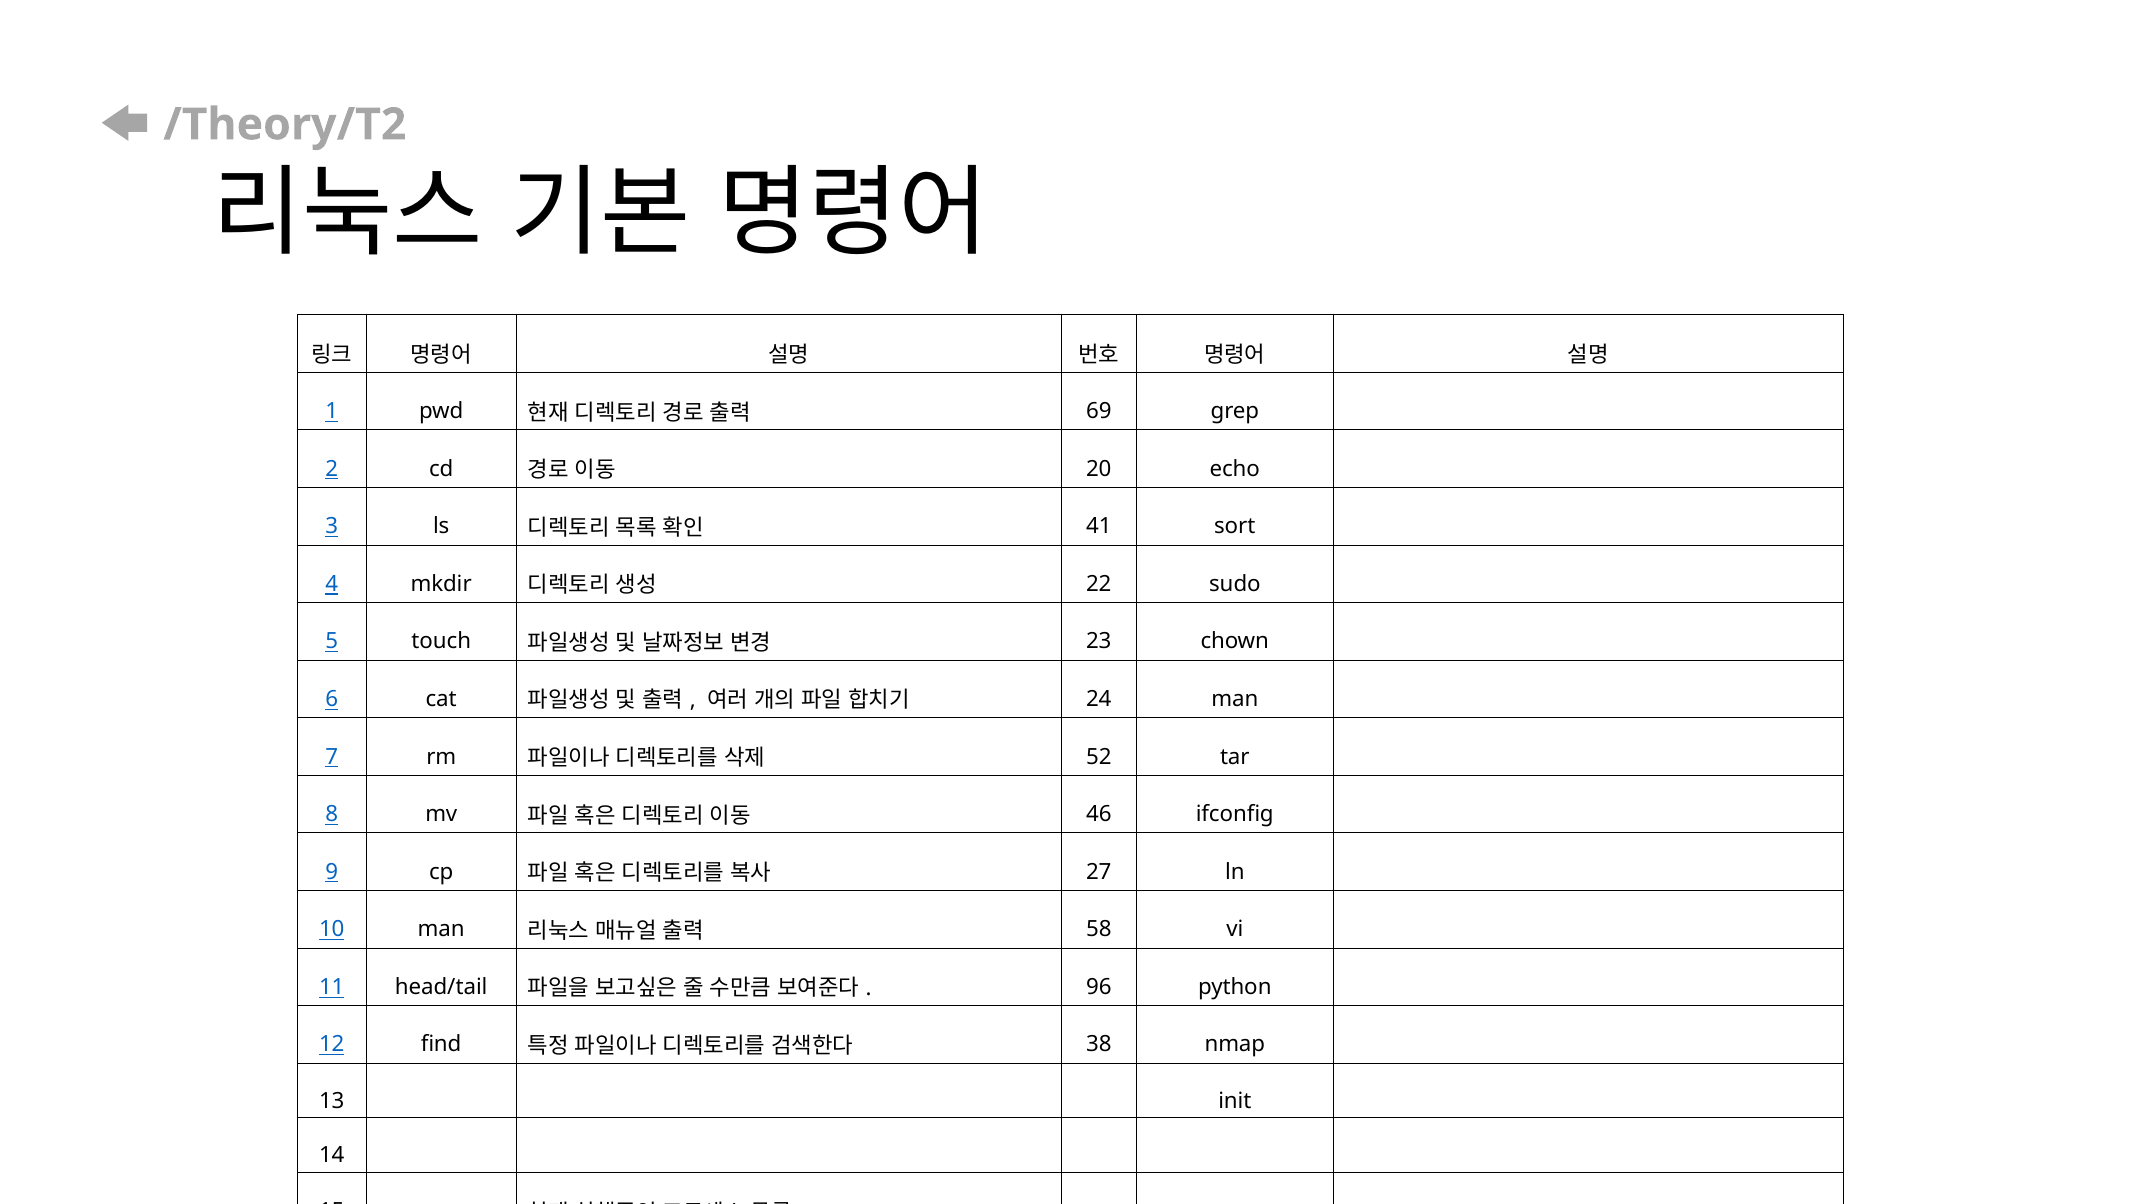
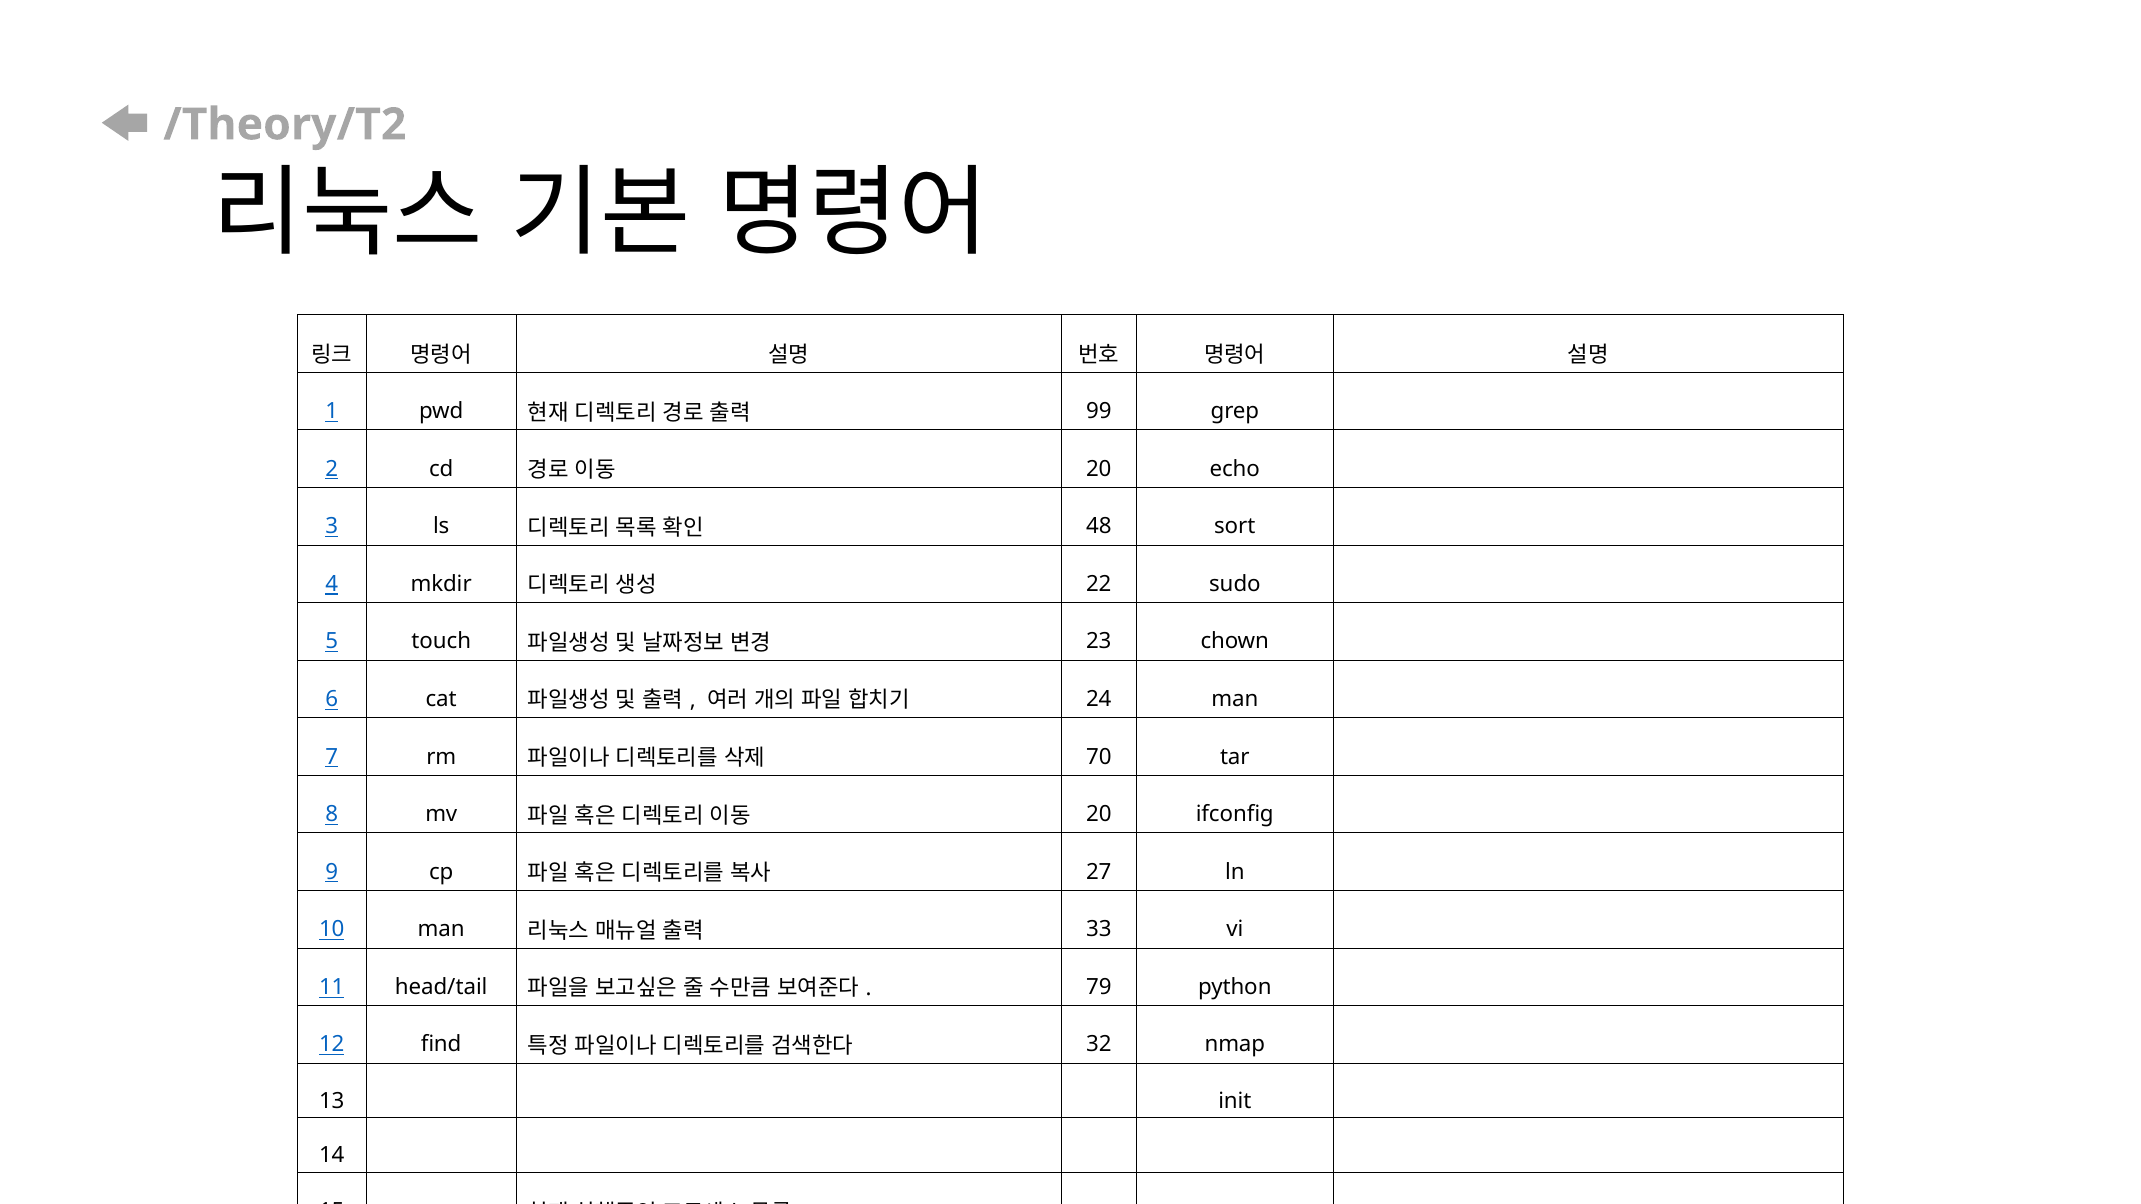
69: 69 -> 99
41: 41 -> 48
52: 52 -> 70
46 at (1099, 815): 46 -> 20
58: 58 -> 33
96: 96 -> 79
38: 38 -> 32
